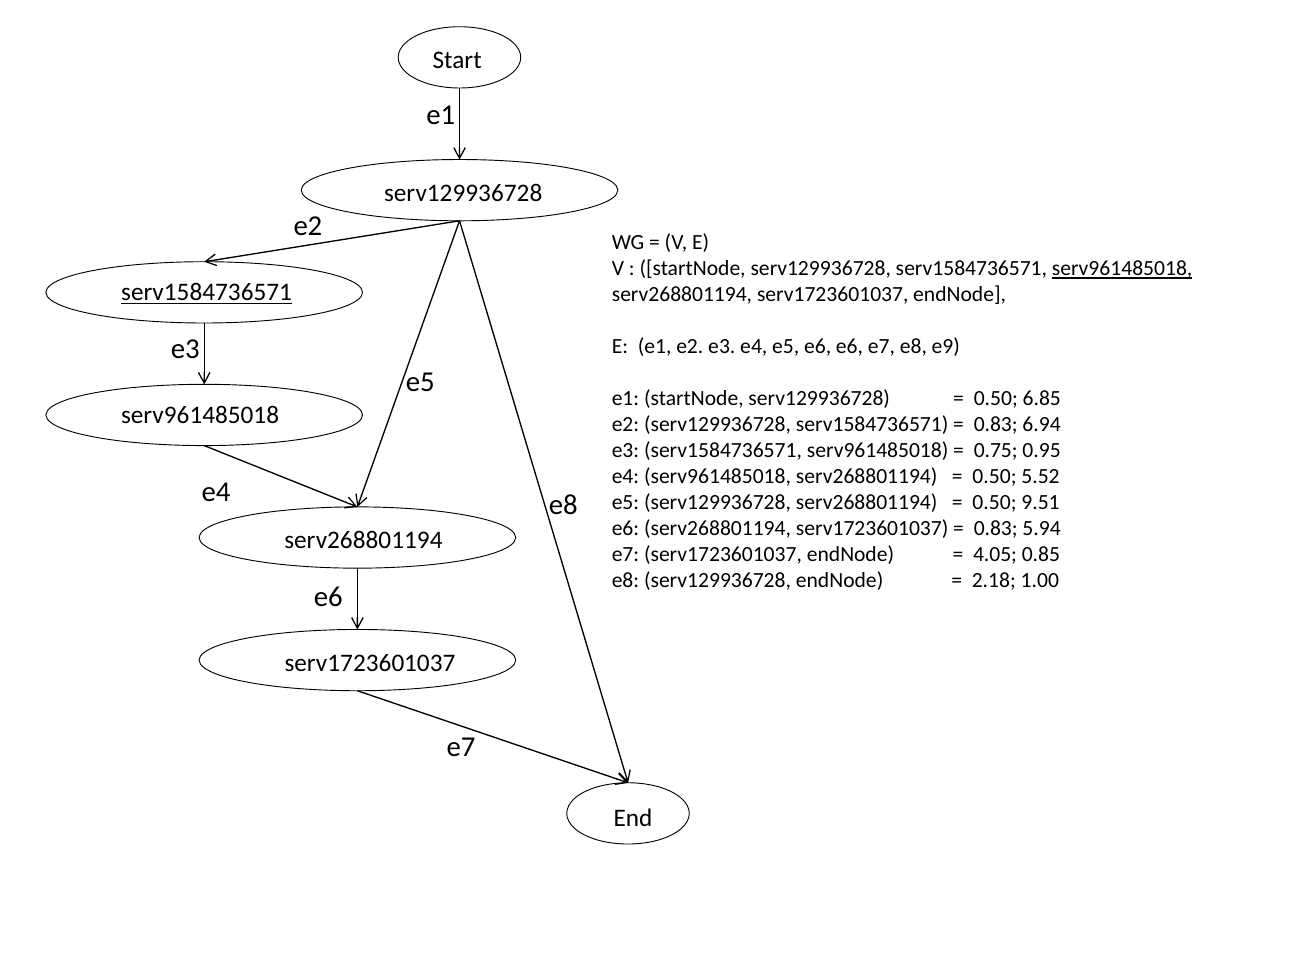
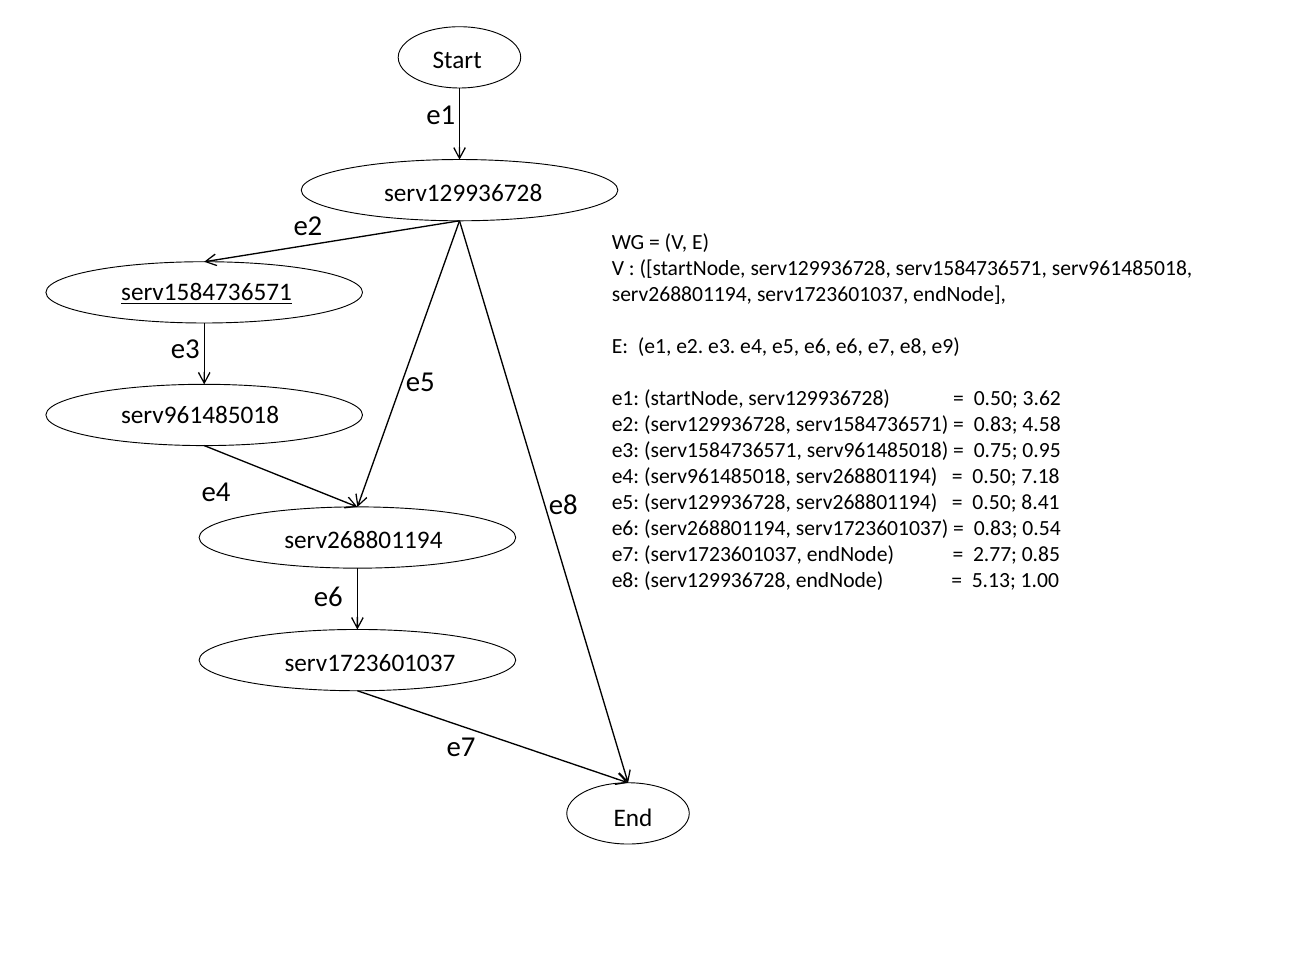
serv961485018 at (1122, 269) underline: present -> none
6.85: 6.85 -> 3.62
6.94: 6.94 -> 4.58
5.52: 5.52 -> 7.18
9.51: 9.51 -> 8.41
5.94: 5.94 -> 0.54
4.05: 4.05 -> 2.77
2.18: 2.18 -> 5.13
